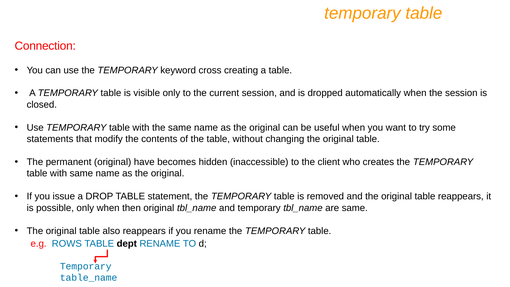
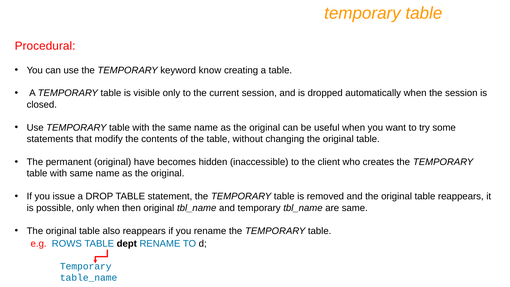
Connection: Connection -> Procedural
cross: cross -> know
